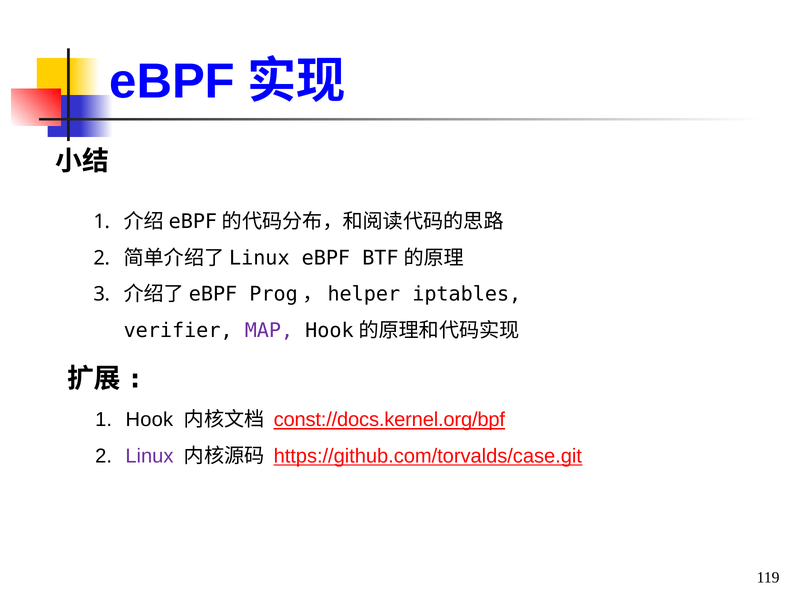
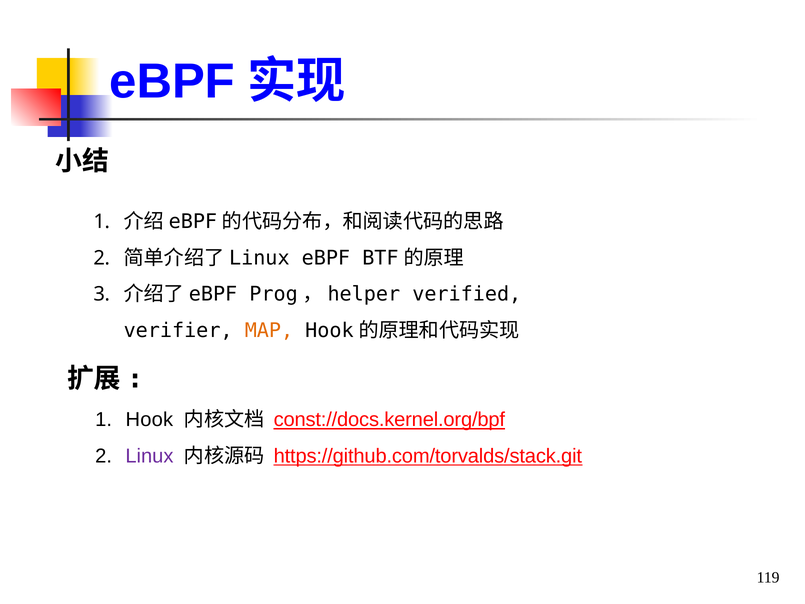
iptables: iptables -> verified
MAP colour: purple -> orange
https://github.com/torvalds/case.git: https://github.com/torvalds/case.git -> https://github.com/torvalds/stack.git
